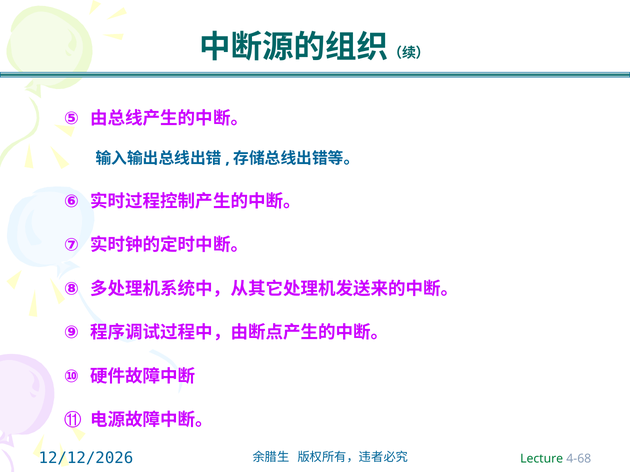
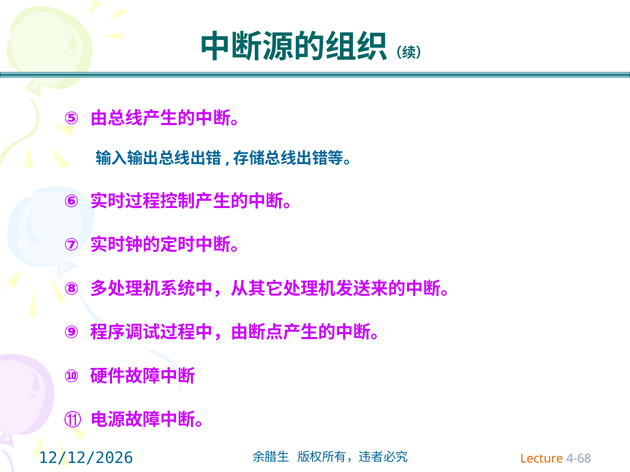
Lecture colour: green -> orange
